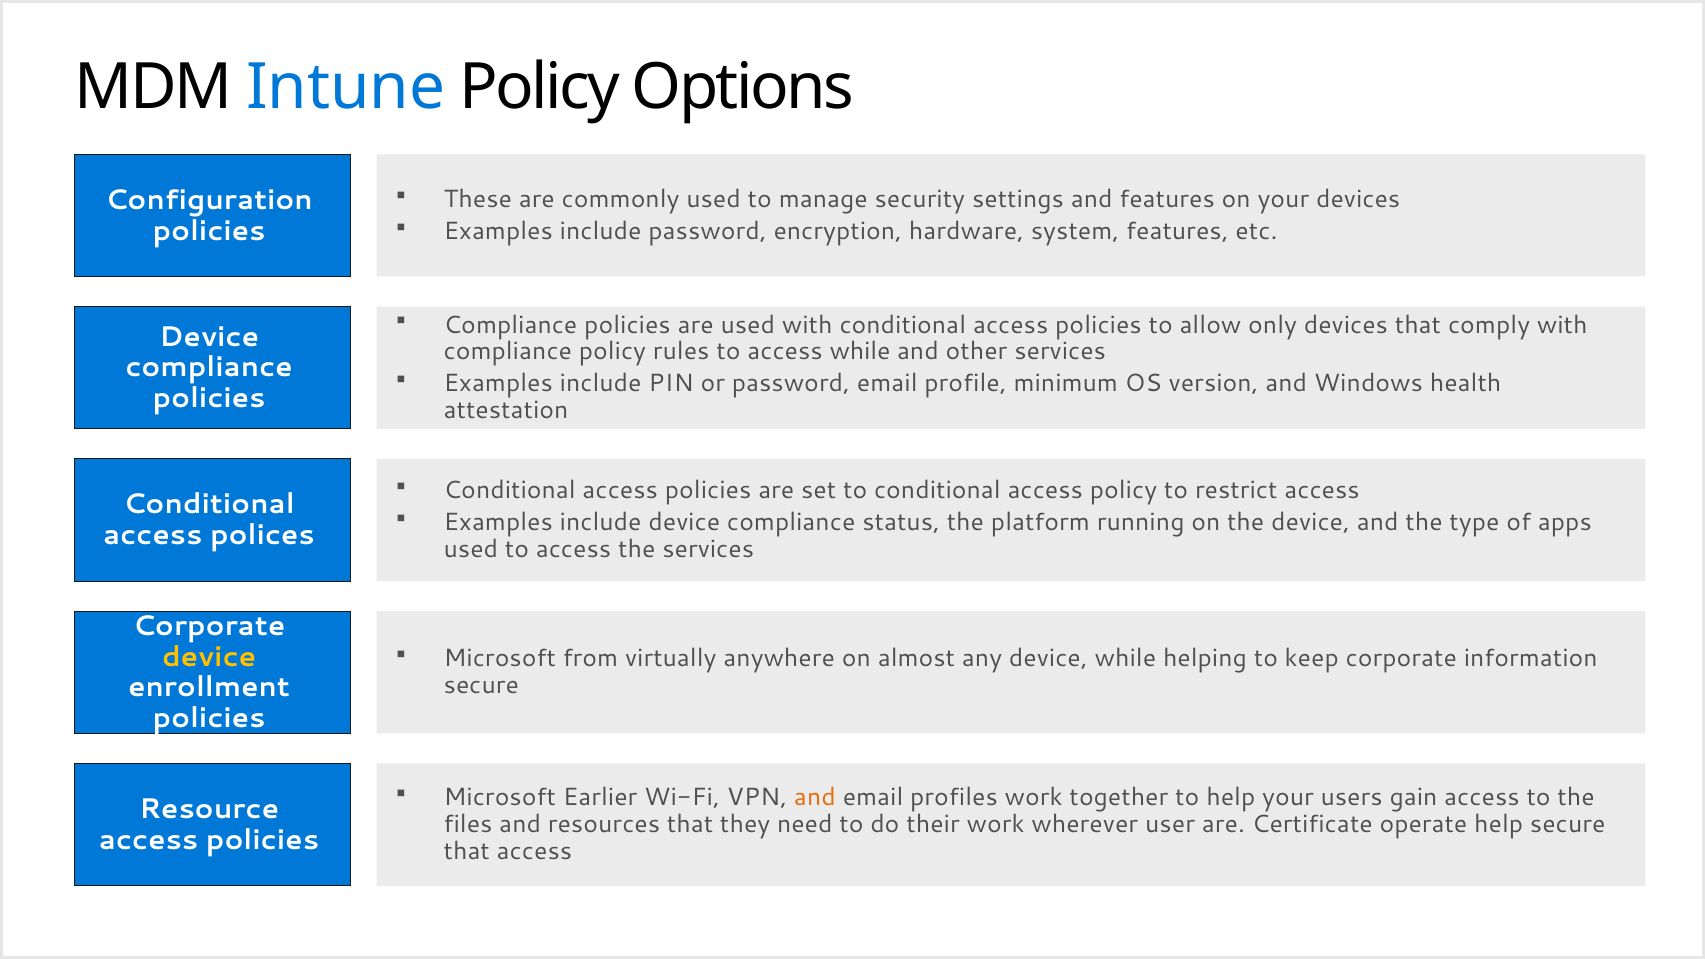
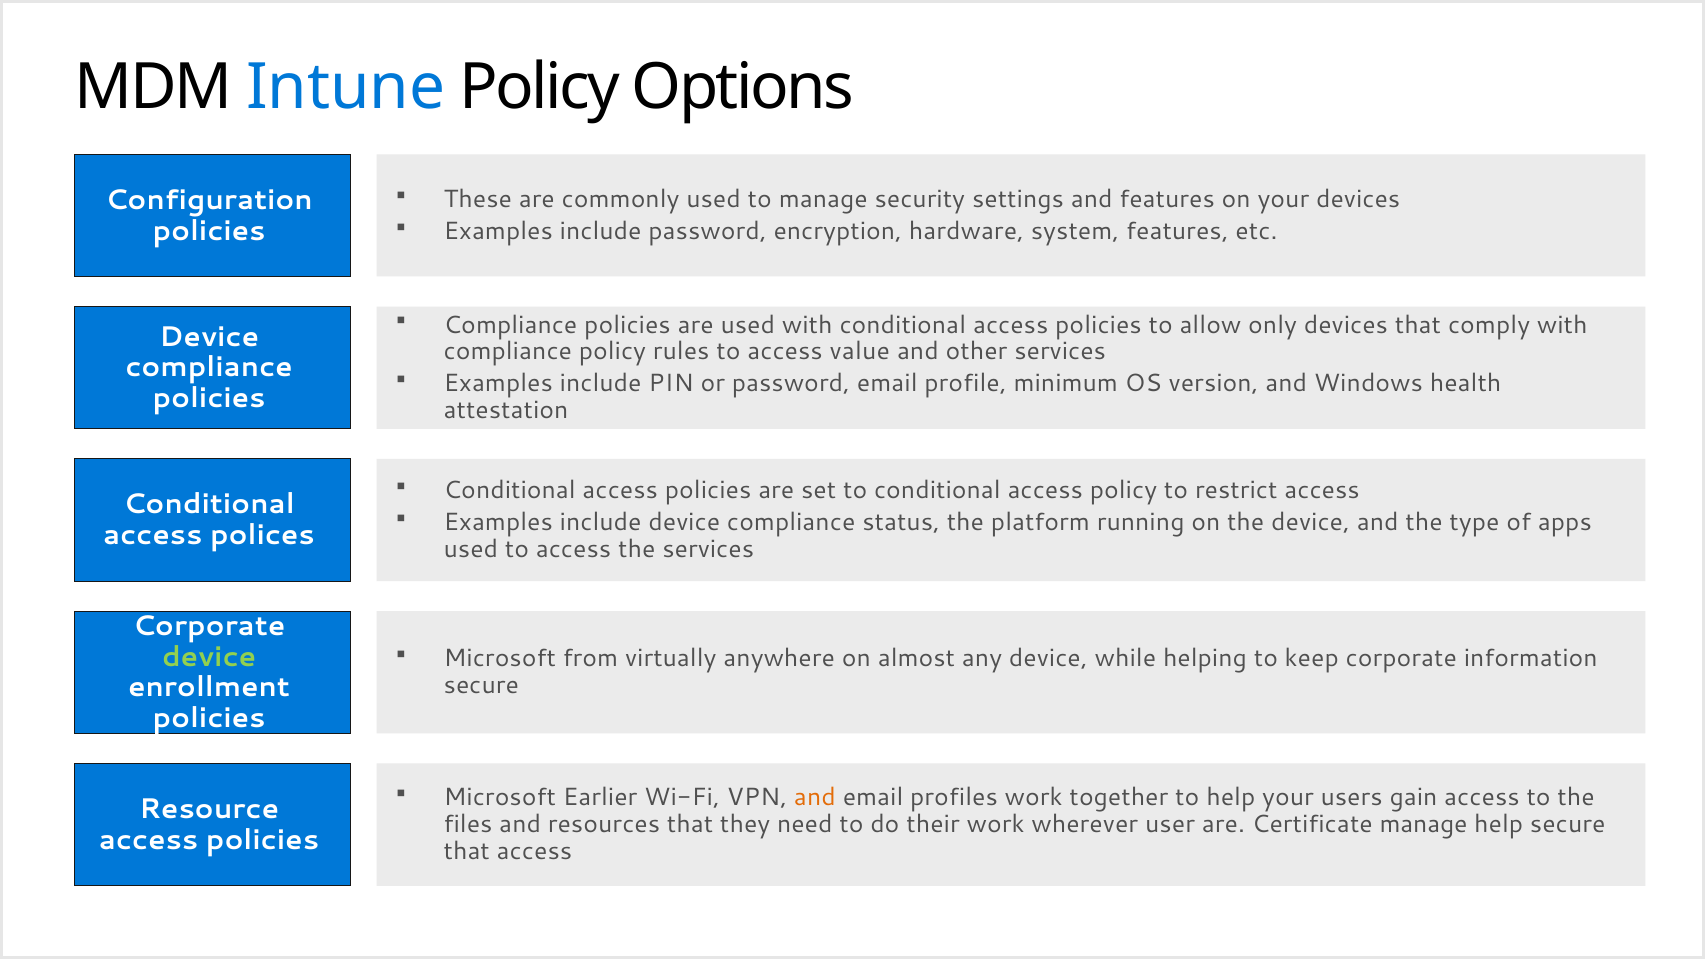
access while: while -> value
device at (209, 657) colour: yellow -> light green
Certificate operate: operate -> manage
